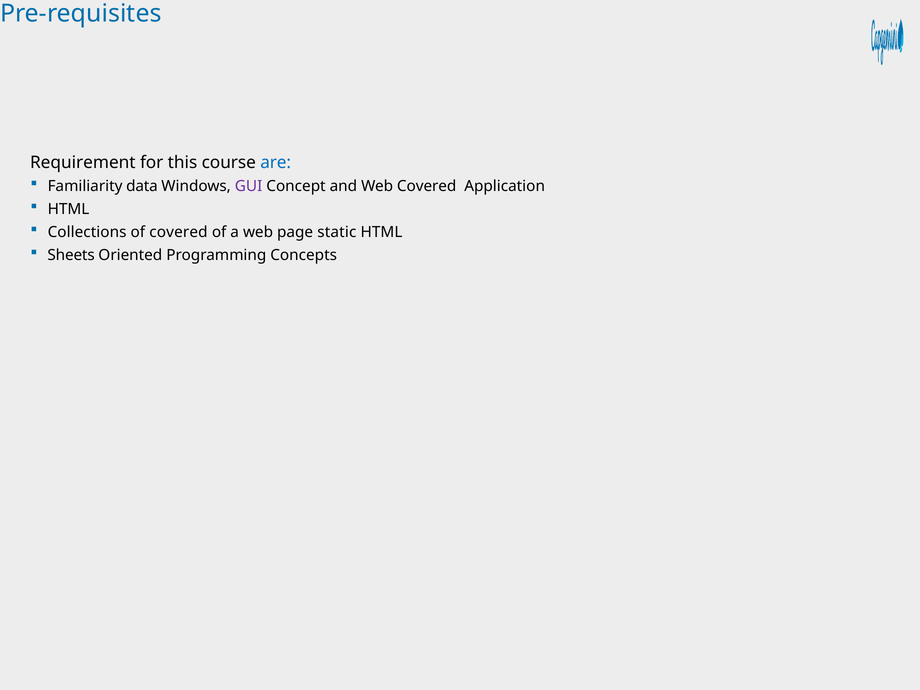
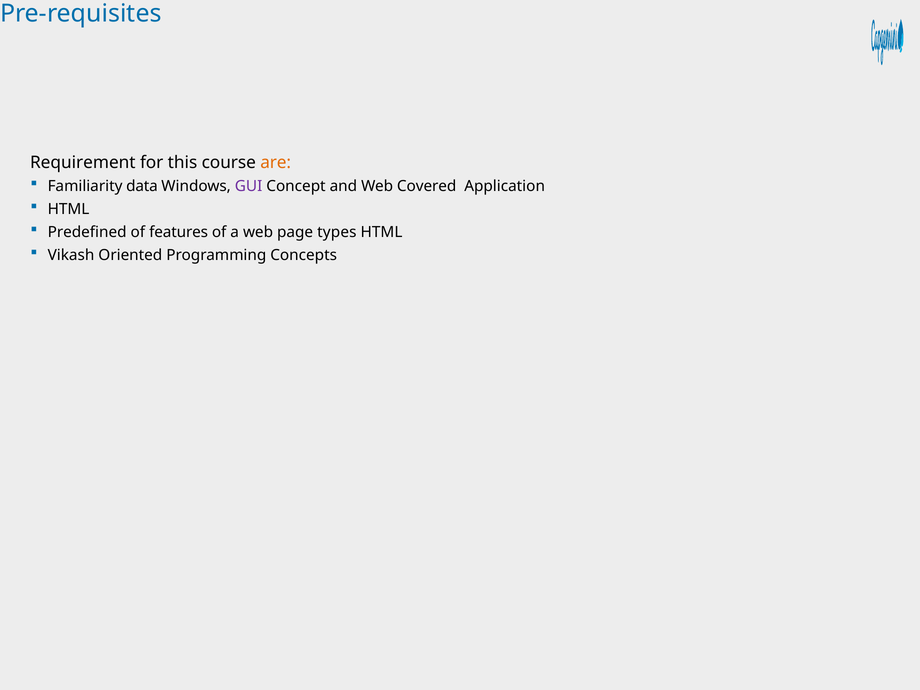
are colour: blue -> orange
Collections: Collections -> Predefined
of covered: covered -> features
static: static -> types
Sheets: Sheets -> Vikash
